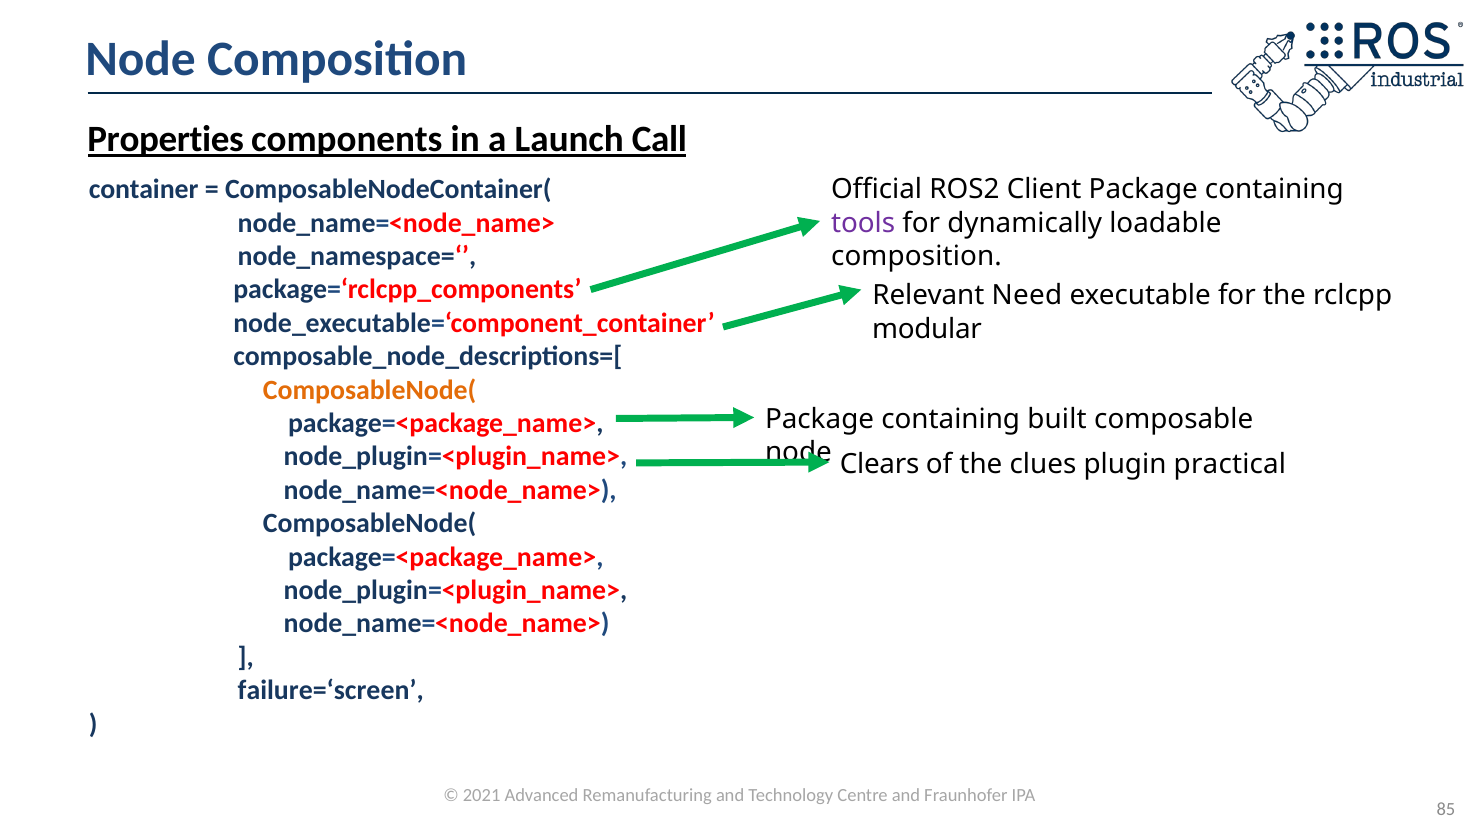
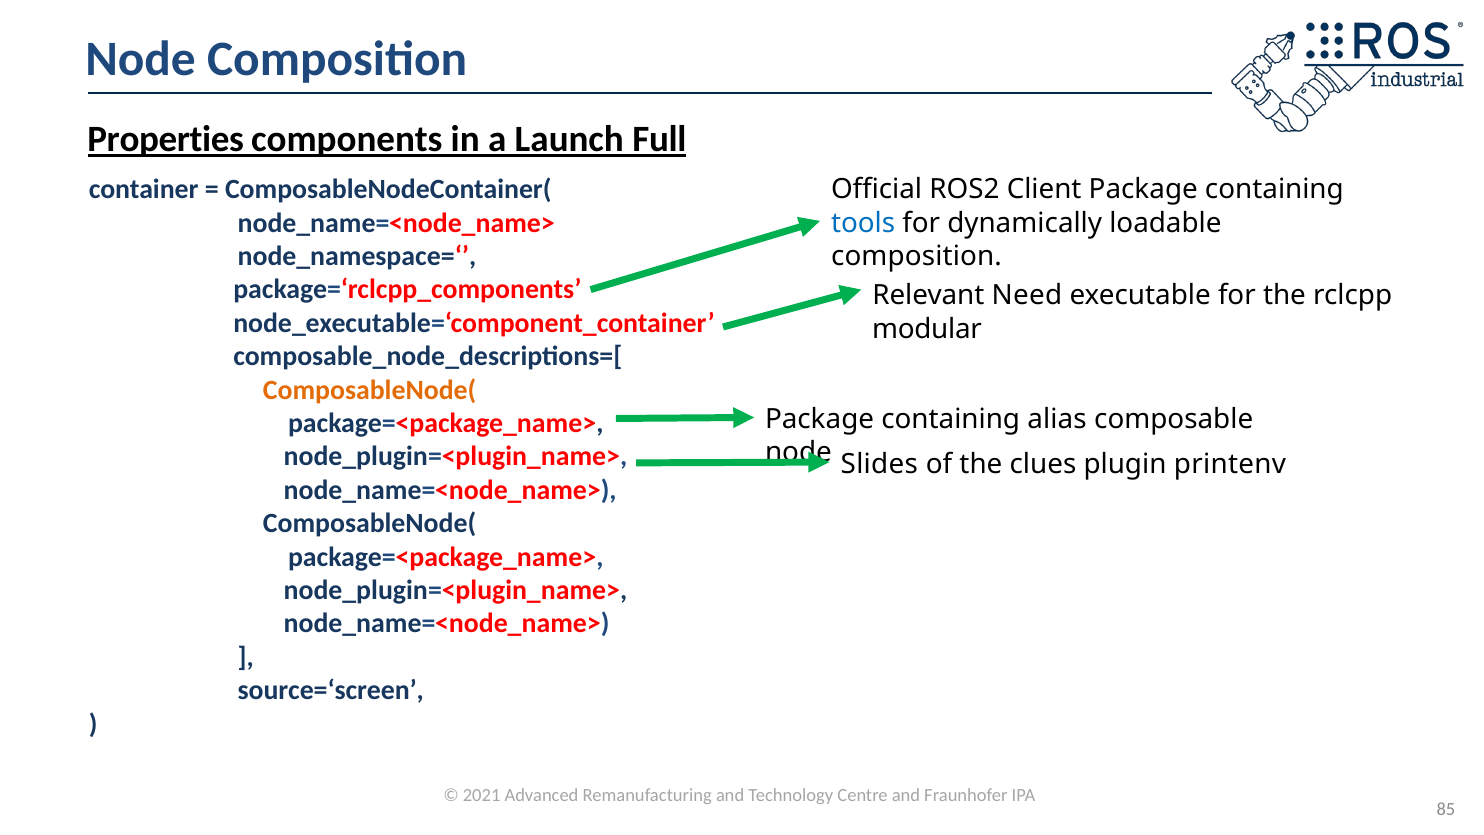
Call: Call -> Full
tools colour: purple -> blue
built: built -> alias
Clears: Clears -> Slides
practical: practical -> printenv
failure=‘screen: failure=‘screen -> source=‘screen
